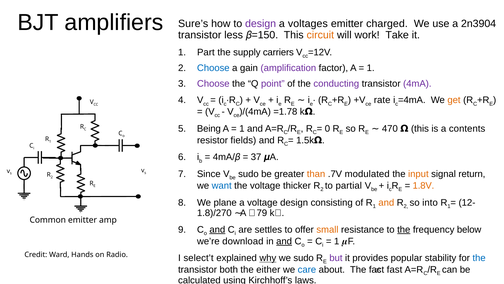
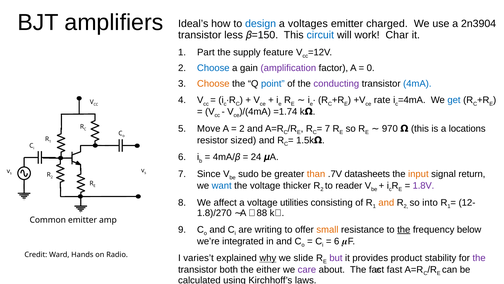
Sure’s: Sure’s -> Ideal’s
design at (261, 24) colour: purple -> blue
circuit colour: orange -> blue
Take: Take -> Char
carriers: carriers -> feature
1 at (371, 68): 1 -> 0
Choose at (213, 83) colour: purple -> orange
point colour: purple -> blue
4mA colour: purple -> blue
get colour: orange -> blue
=1.78: =1.78 -> =1.74
Being: Being -> Move
1 at (242, 128): 1 -> 2
0 at (327, 128): 0 -> 7
470: 470 -> 970
contents: contents -> locations
fields: fields -> sized
37: 37 -> 24
modulated: modulated -> datasheets
partial: partial -> reader
1.8V colour: orange -> purple
plane: plane -> affect
voltage design: design -> utilities
79: 79 -> 88
and at (217, 229) underline: present -> none
settles: settles -> writing
download: download -> integrated
and at (284, 241) underline: present -> none
1 at (337, 241): 1 -> 6
select’t: select’t -> varies’t
we sudo: sudo -> slide
popular: popular -> product
the at (479, 258) colour: blue -> purple
care colour: blue -> purple
